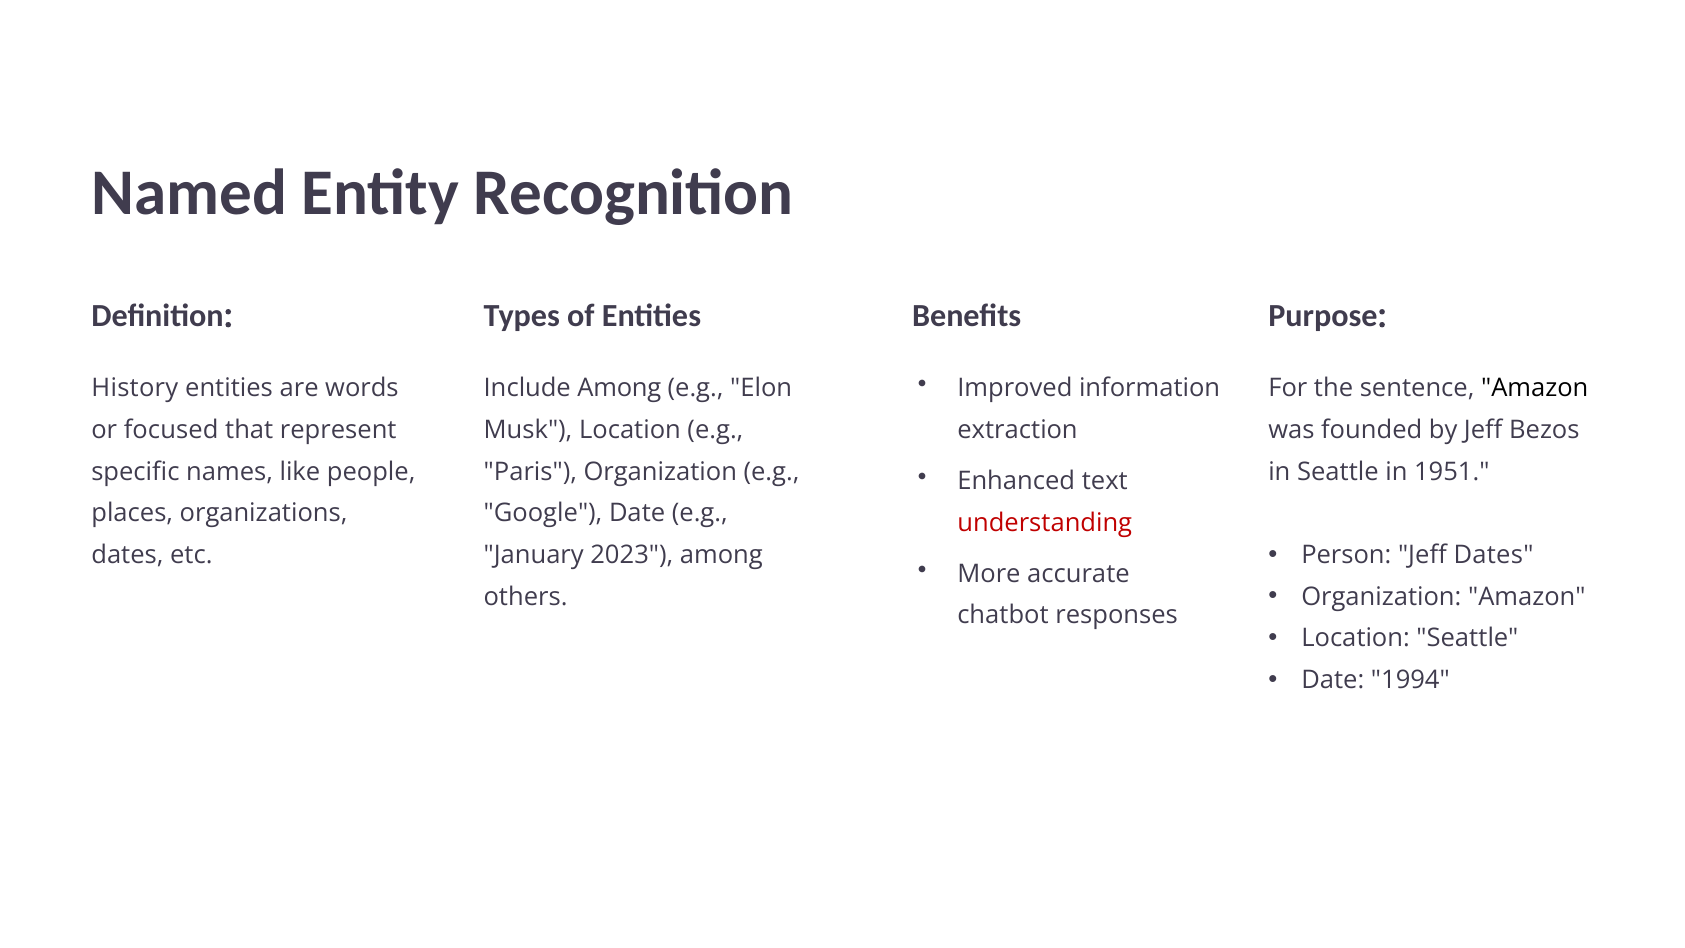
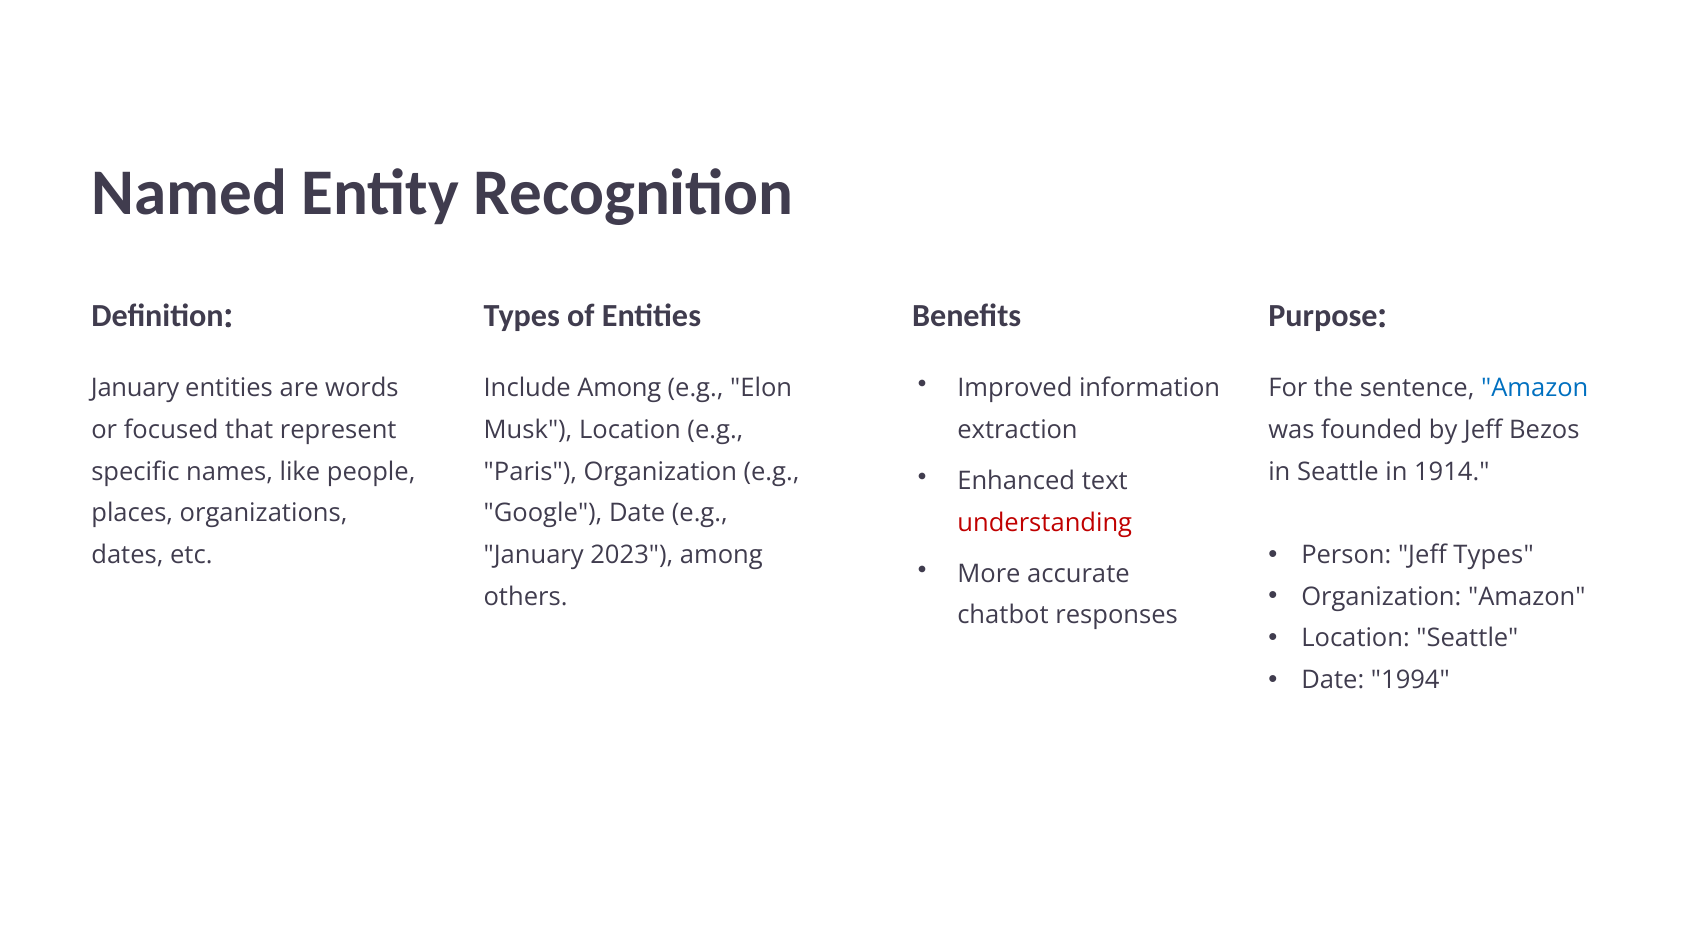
History at (135, 388): History -> January
Amazon at (1535, 388) colour: black -> blue
1951: 1951 -> 1914
Jeff Dates: Dates -> Types
